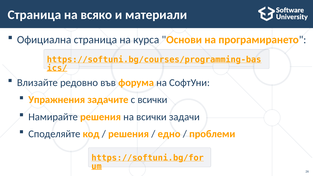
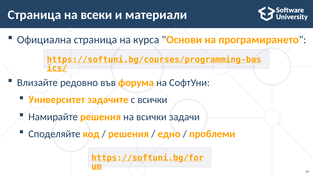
всяко: всяко -> всеки
Упражнения: Упражнения -> Университет
